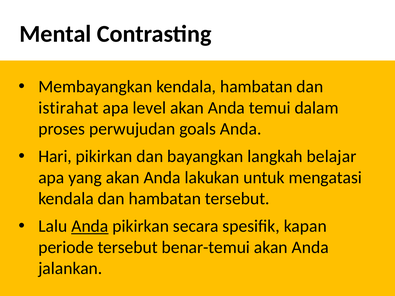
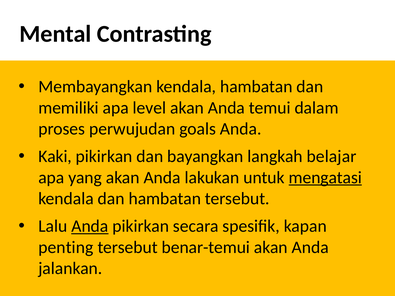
istirahat: istirahat -> memiliki
Hari: Hari -> Kaki
mengatasi underline: none -> present
periode: periode -> penting
